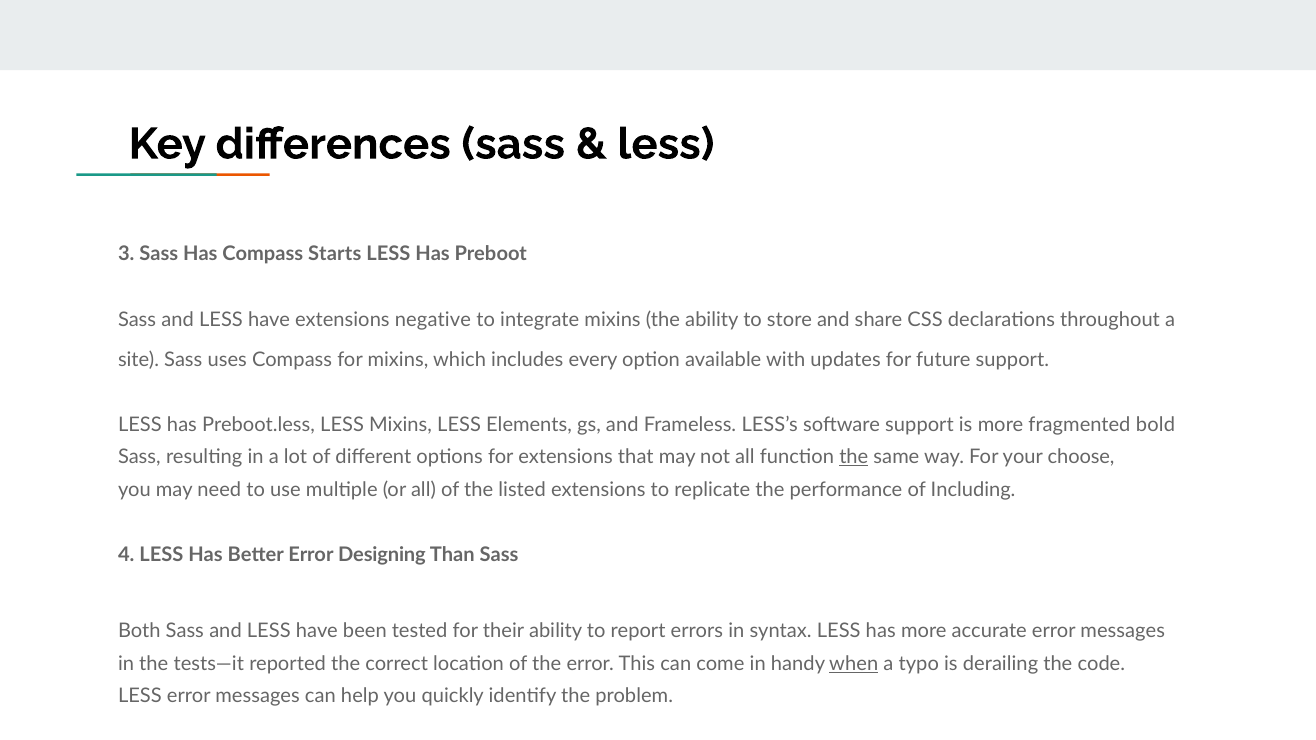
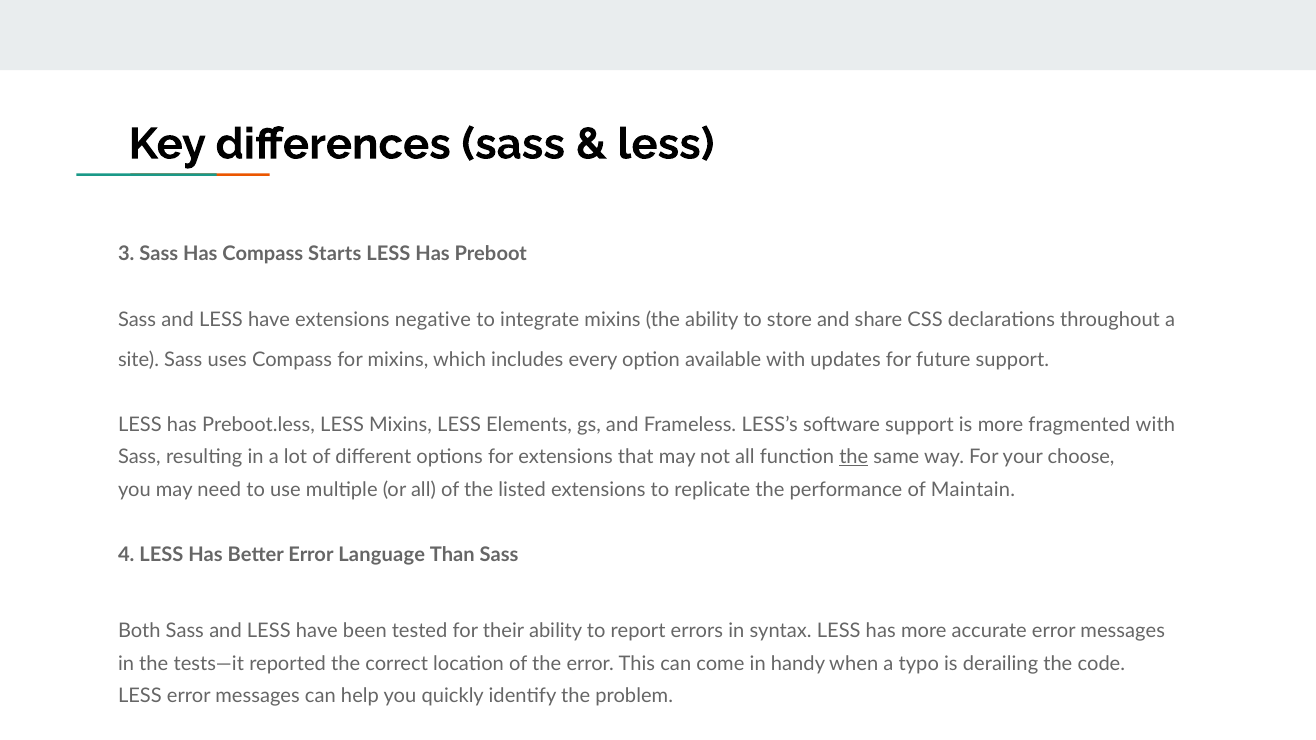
fragmented bold: bold -> with
Including: Including -> Maintain
Designing: Designing -> Language
when underline: present -> none
